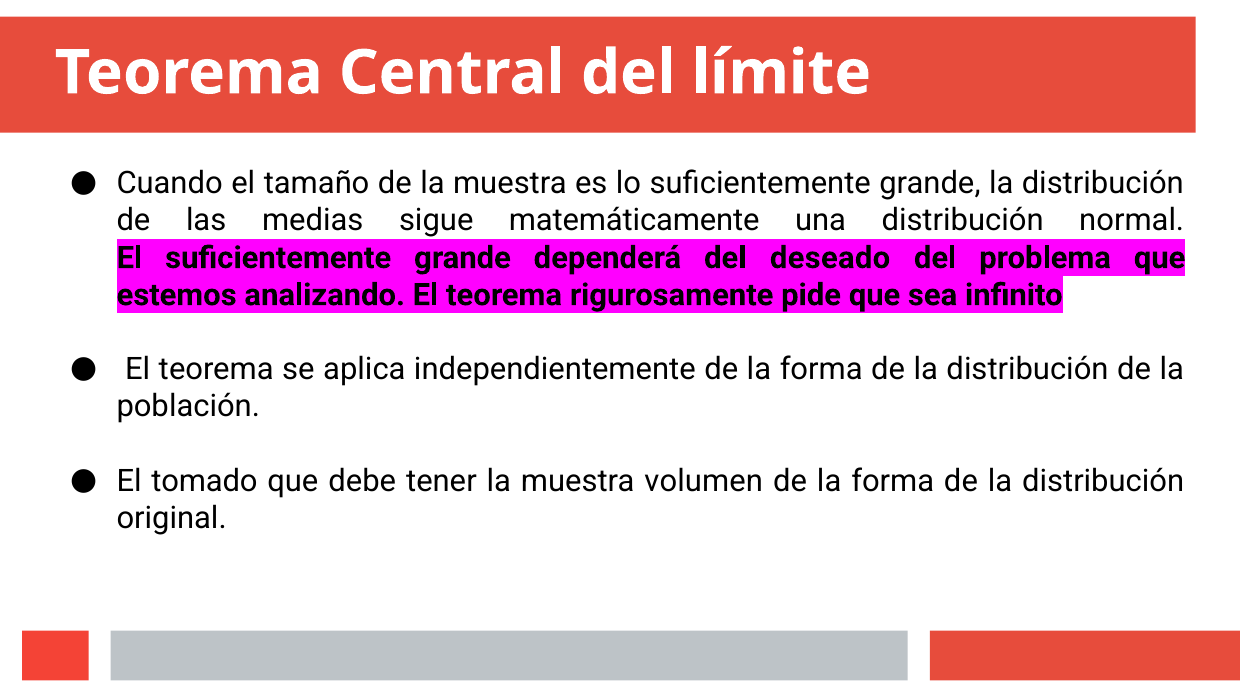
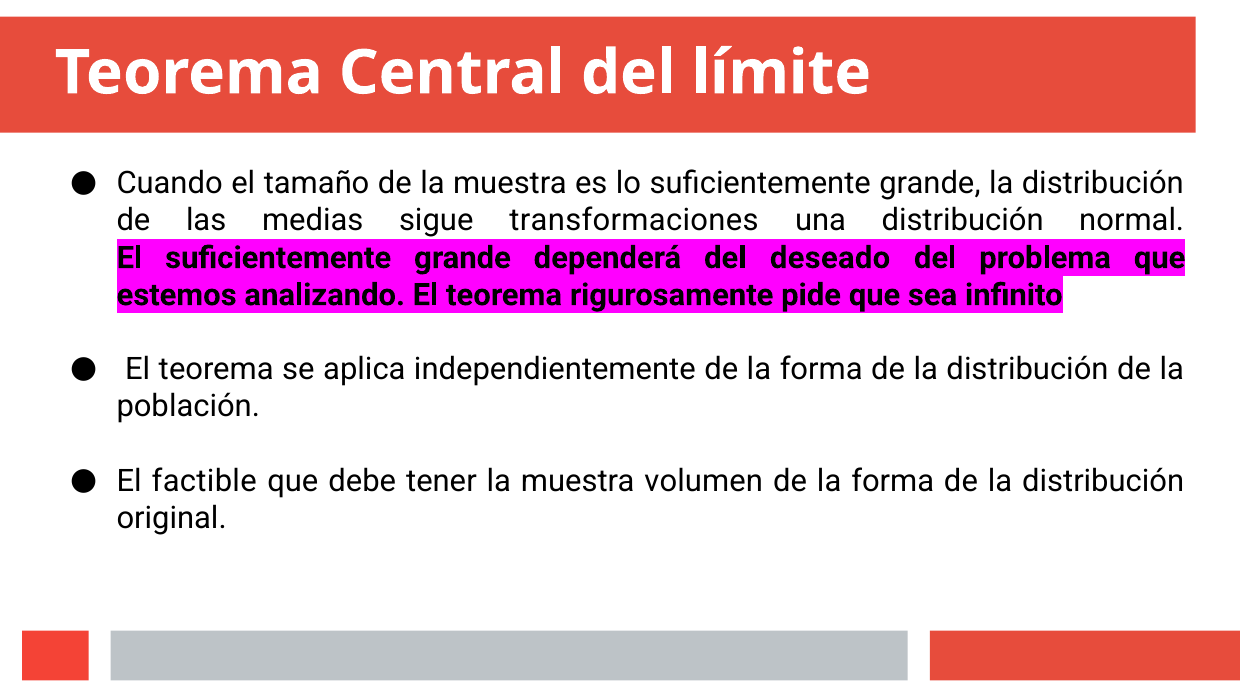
matemáticamente: matemáticamente -> transformaciones
tomado: tomado -> factible
